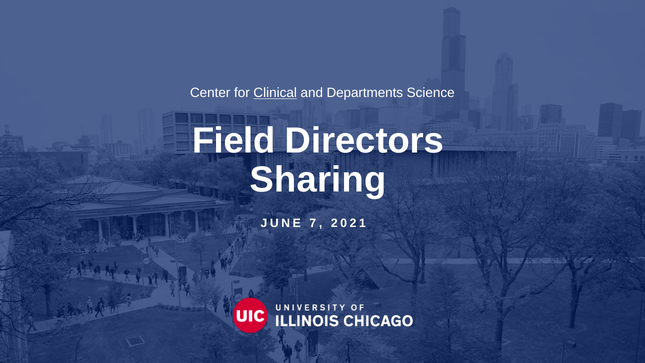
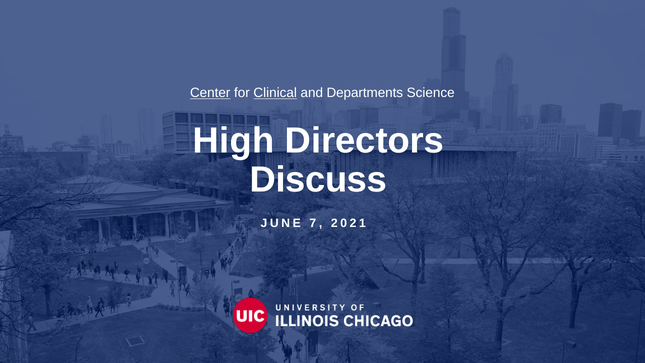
Center underline: none -> present
Field: Field -> High
Sharing: Sharing -> Discuss
